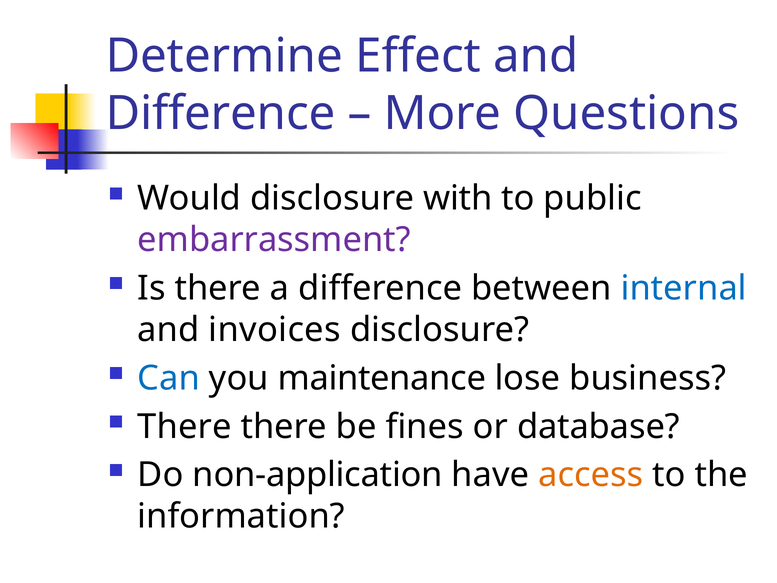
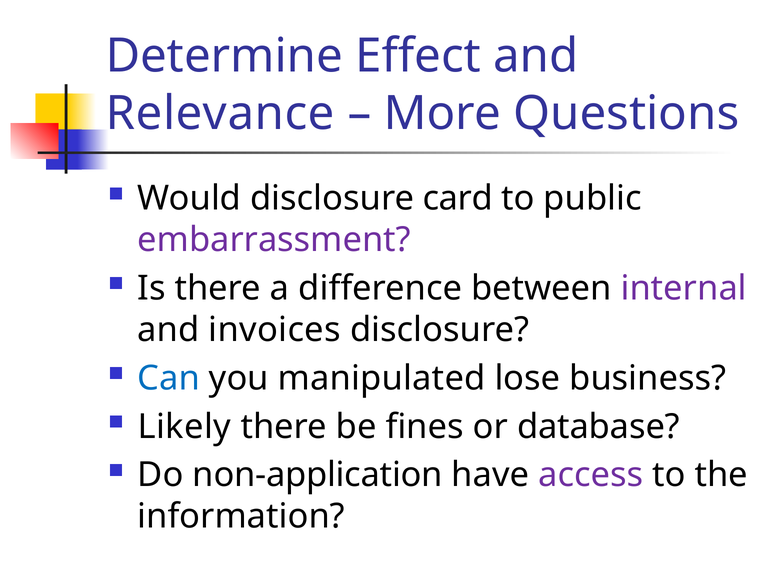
Difference at (220, 113): Difference -> Relevance
with: with -> card
internal colour: blue -> purple
maintenance: maintenance -> manipulated
There at (184, 426): There -> Likely
access colour: orange -> purple
